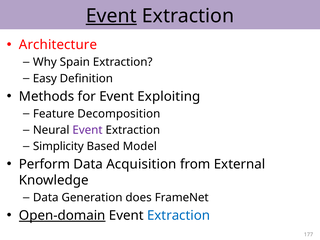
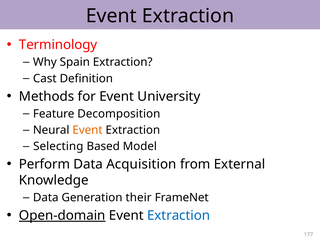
Event at (111, 16) underline: present -> none
Architecture: Architecture -> Terminology
Easy: Easy -> Cast
Exploiting: Exploiting -> University
Event at (87, 130) colour: purple -> orange
Simplicity: Simplicity -> Selecting
does: does -> their
